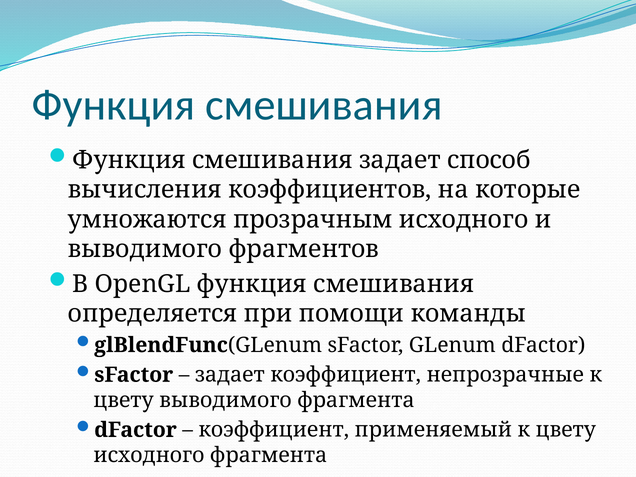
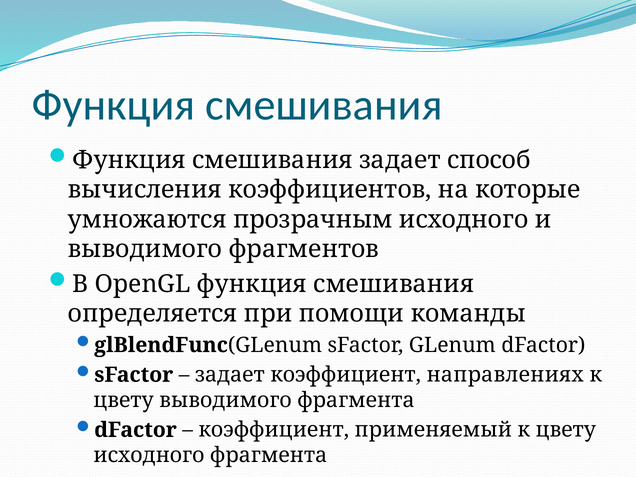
непрозрачные: непрозрачные -> направлениях
